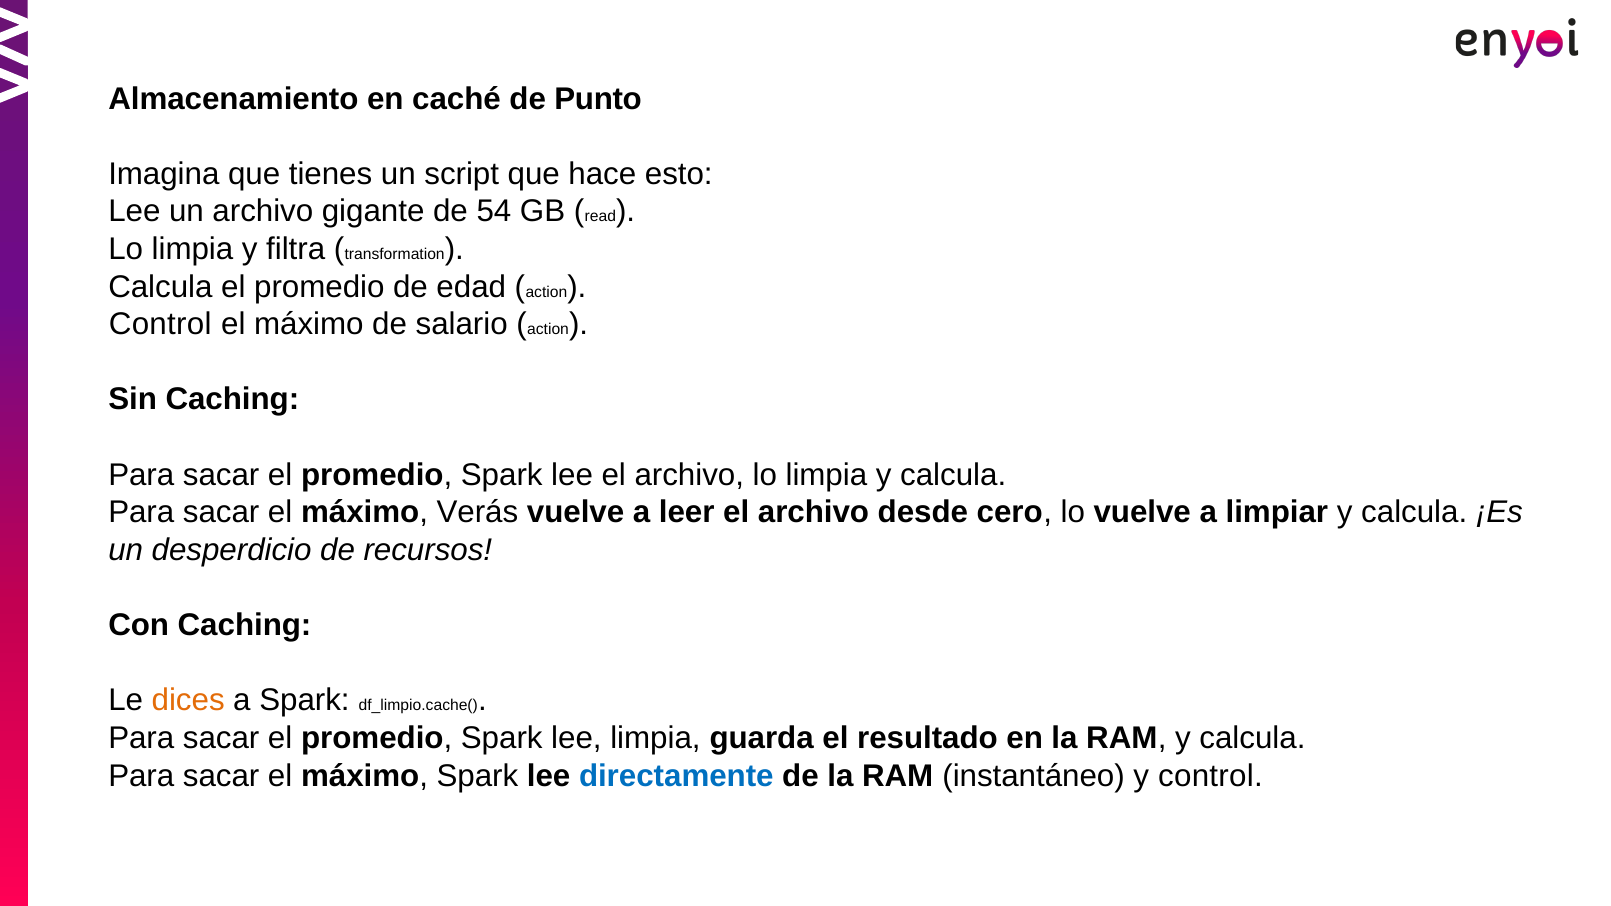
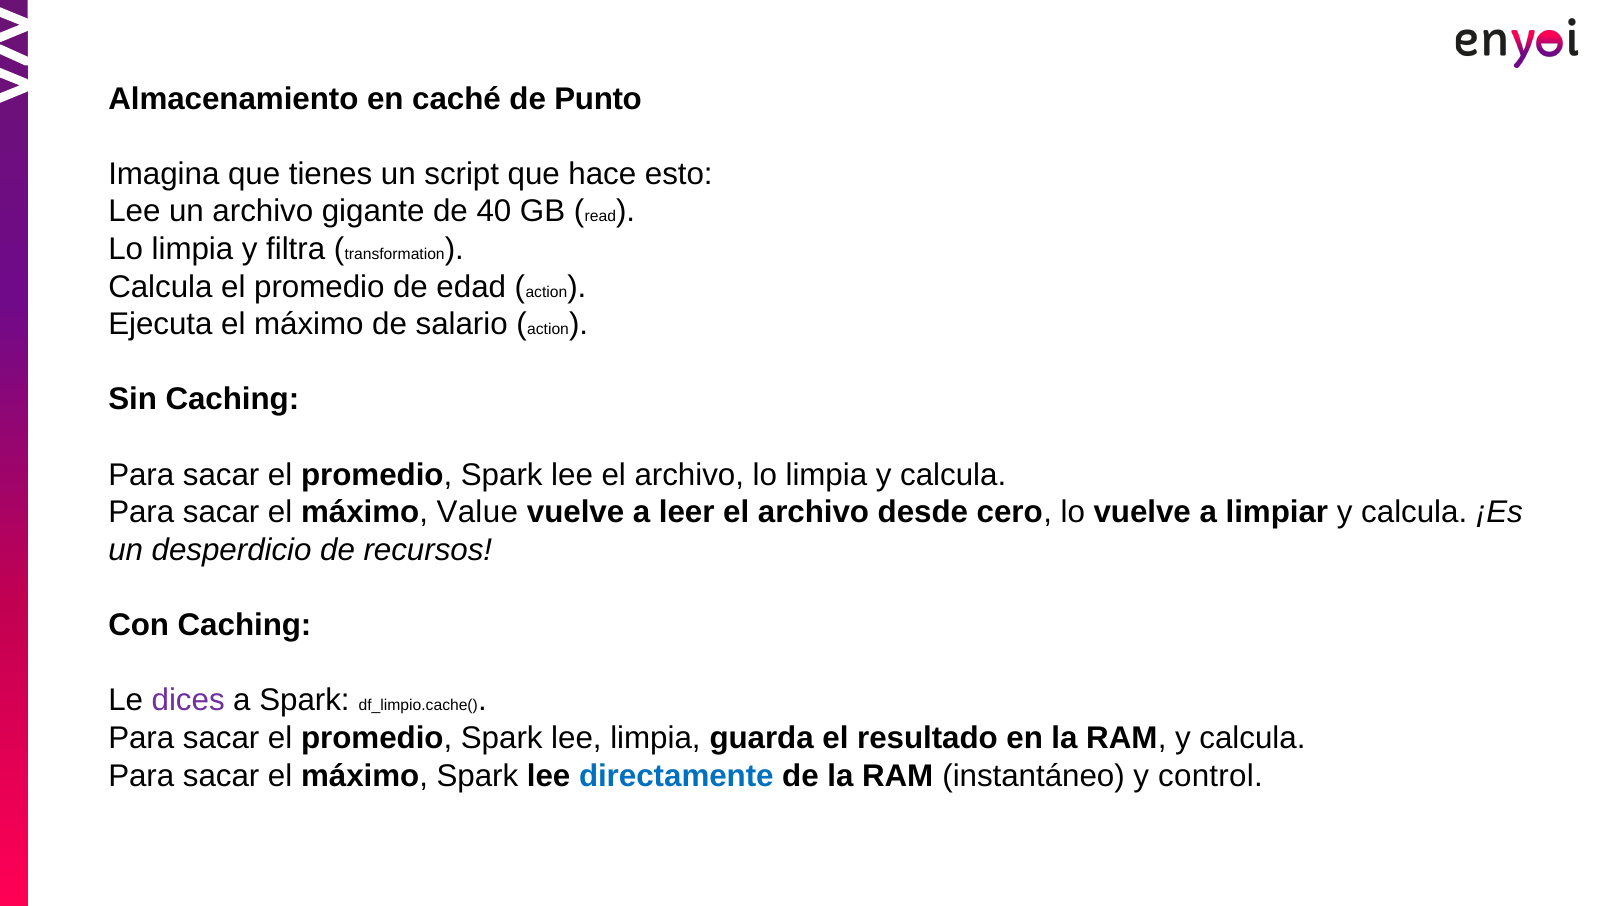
54: 54 -> 40
Control at (160, 325): Control -> Ejecuta
Verás: Verás -> Value
dices colour: orange -> purple
